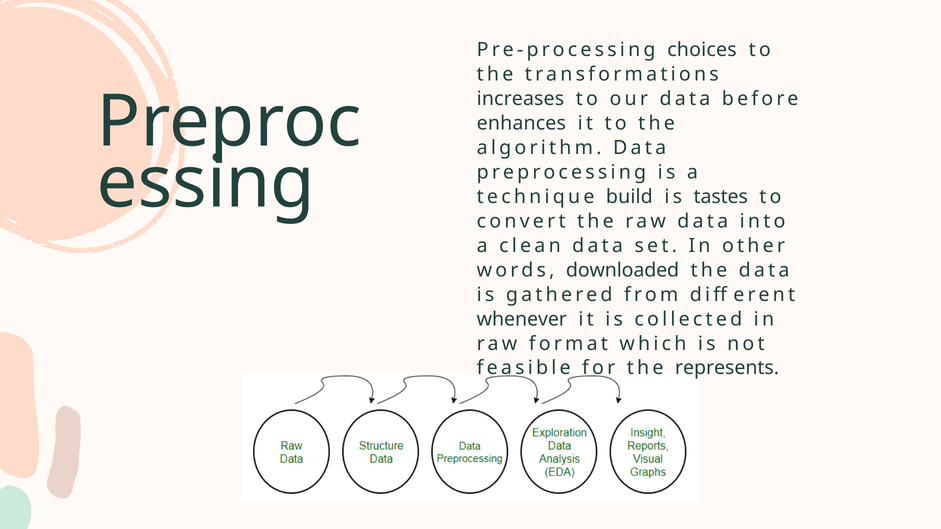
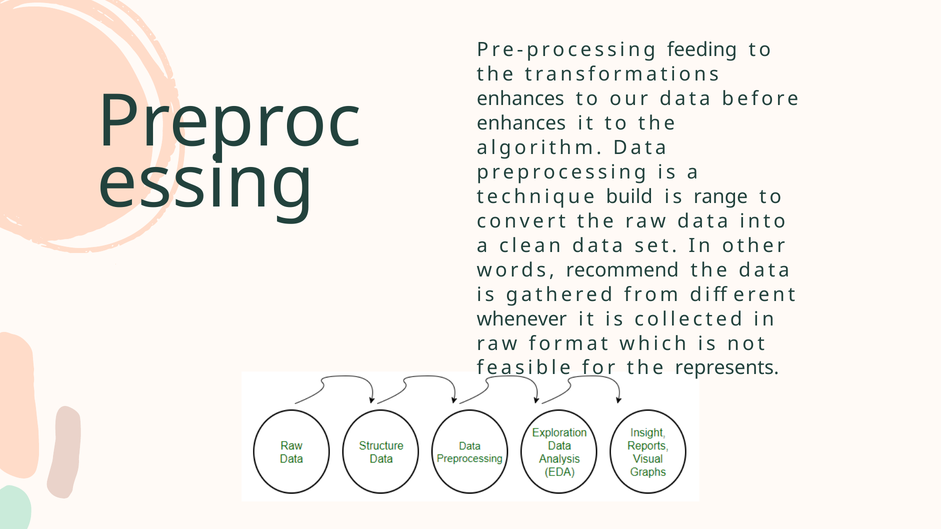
choices: choices -> feeding
increases at (520, 99): increases -> enhances
tastes: tastes -> range
downloaded: downloaded -> recommend
